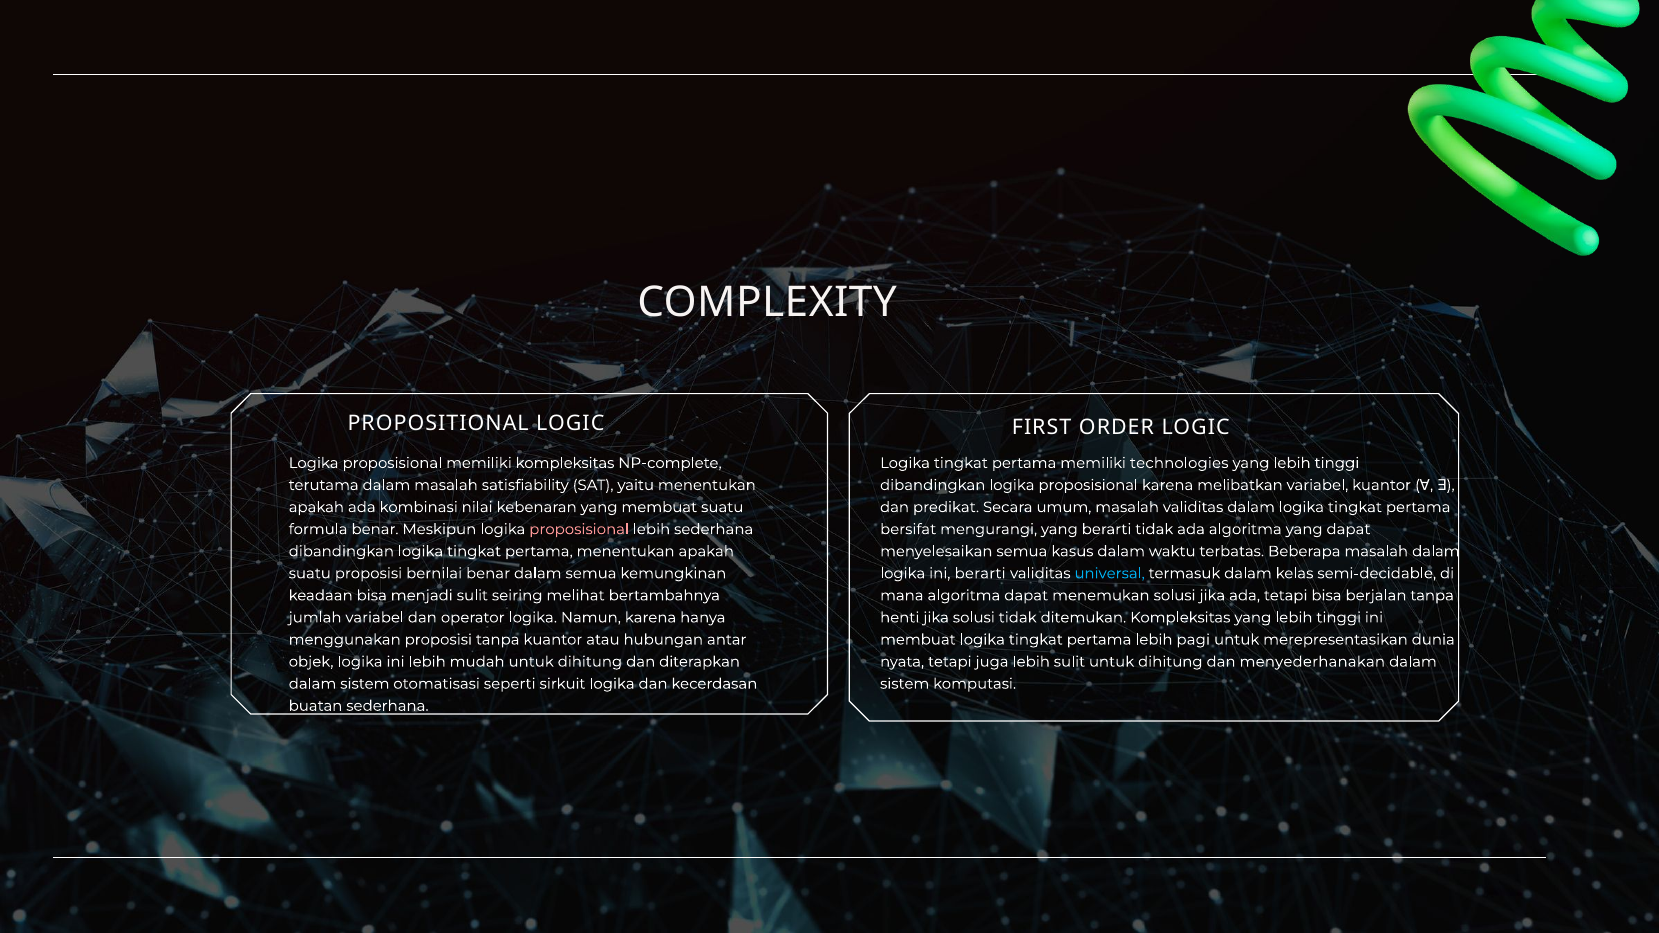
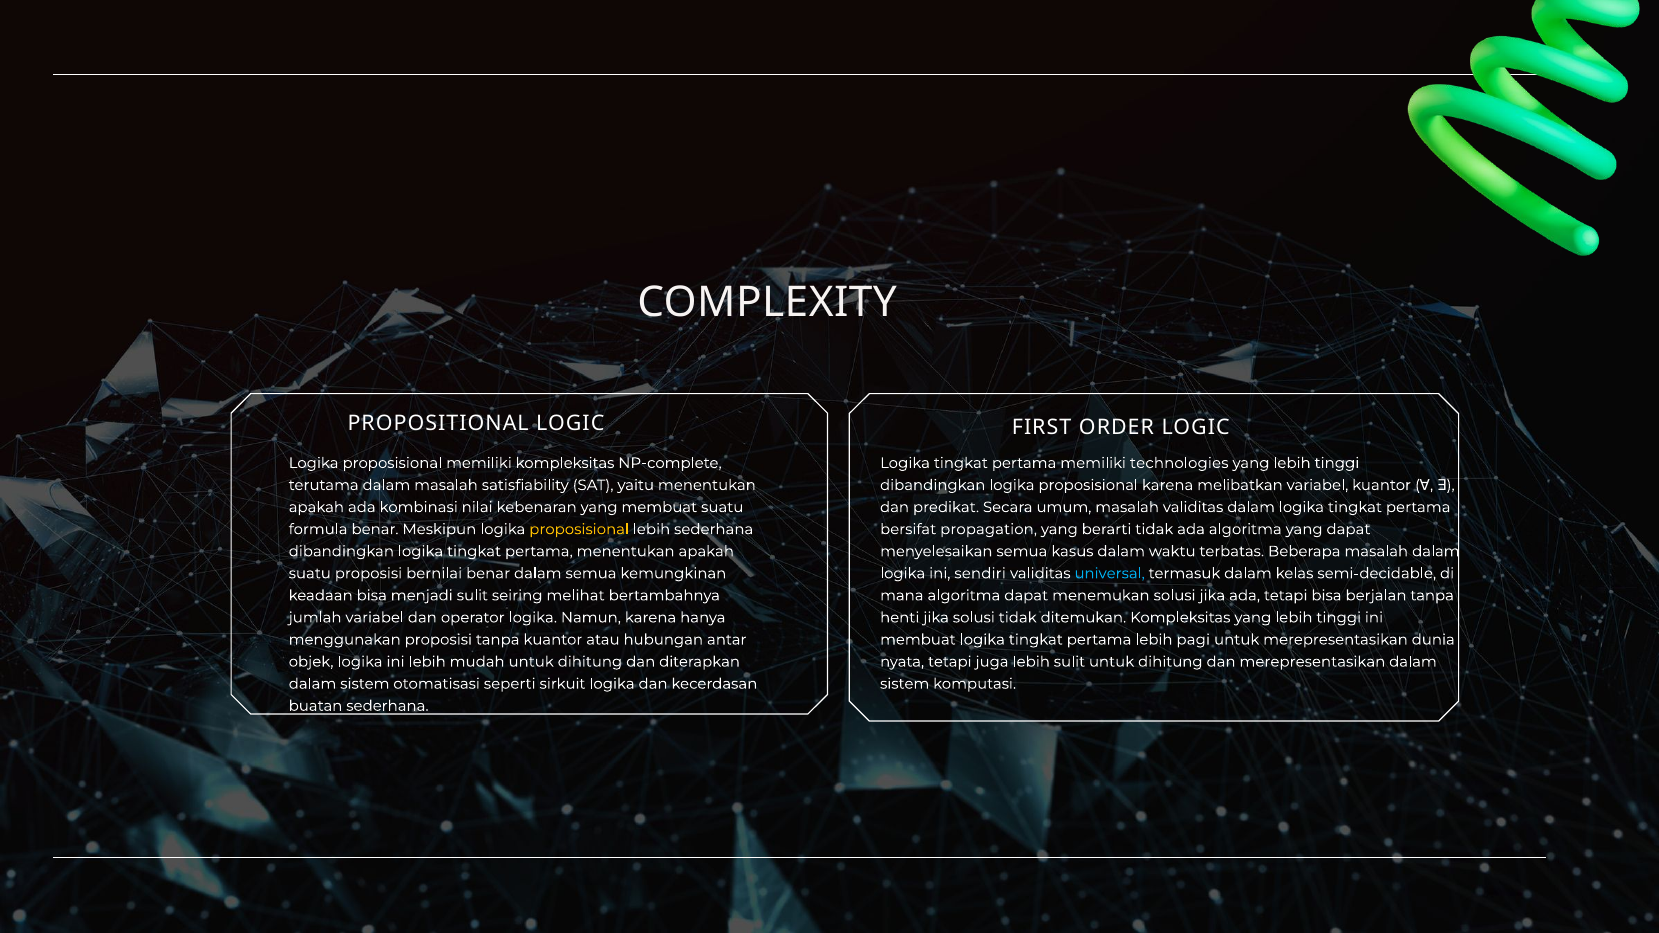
proposisional at (579, 529) colour: pink -> yellow
mengurangi: mengurangi -> propagation
ini berarti: berarti -> sendiri
dan menyederhanakan: menyederhanakan -> merepresentasikan
